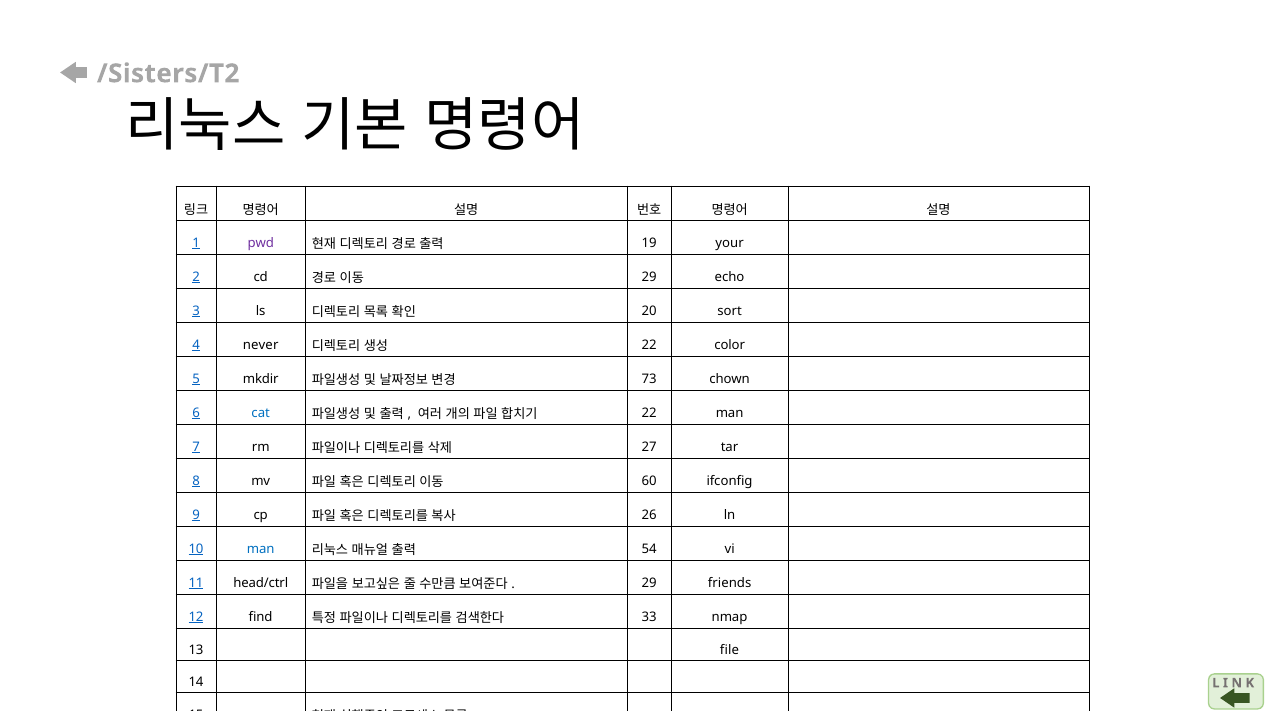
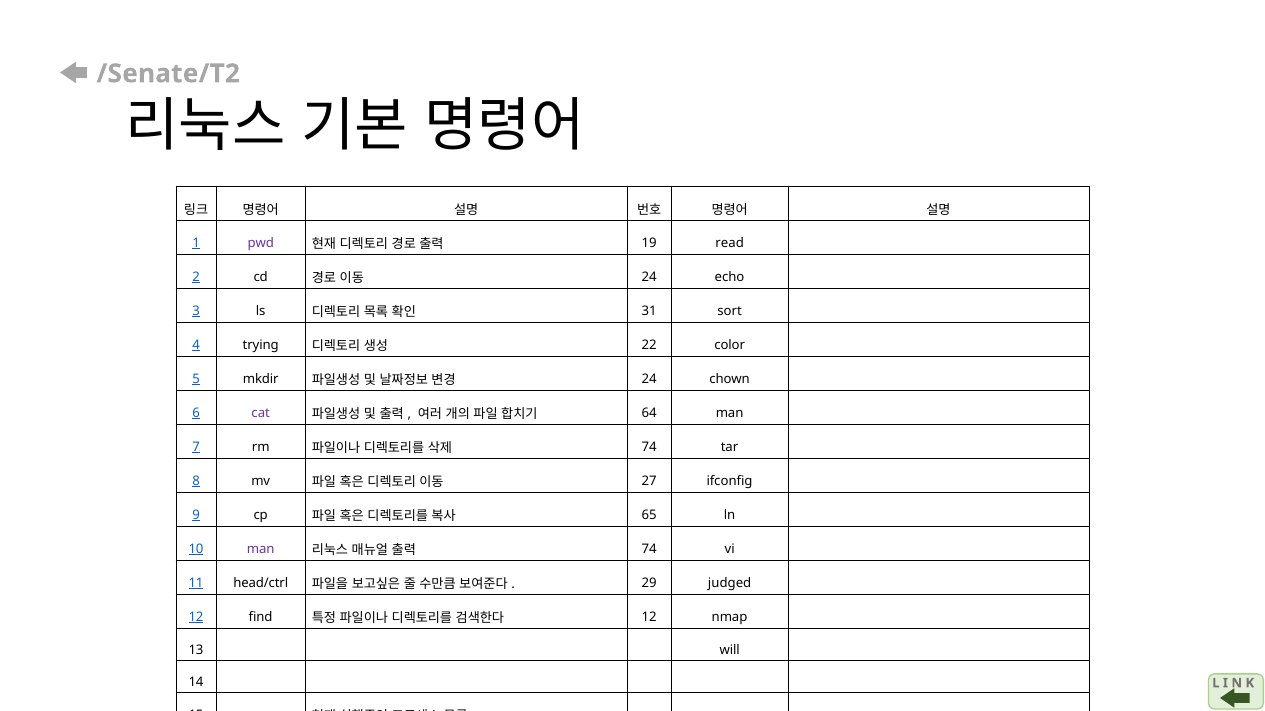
/Sisters/T2: /Sisters/T2 -> /Senate/T2
your: your -> read
29 at (649, 277): 29 -> 24
20: 20 -> 31
never: never -> trying
73 at (649, 379): 73 -> 24
cat colour: blue -> purple
22 at (649, 413): 22 -> 64
27 at (649, 447): 27 -> 74
60: 60 -> 27
26: 26 -> 65
man at (261, 549) colour: blue -> purple
54 at (649, 549): 54 -> 74
friends: friends -> judged
33 at (649, 617): 33 -> 12
file: file -> will
